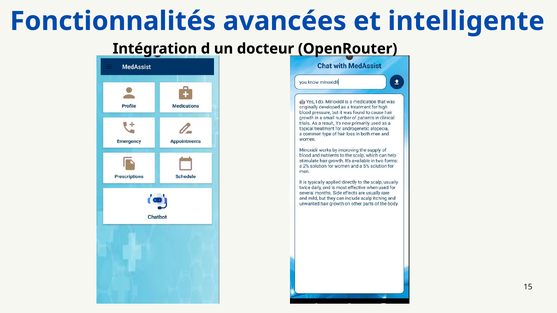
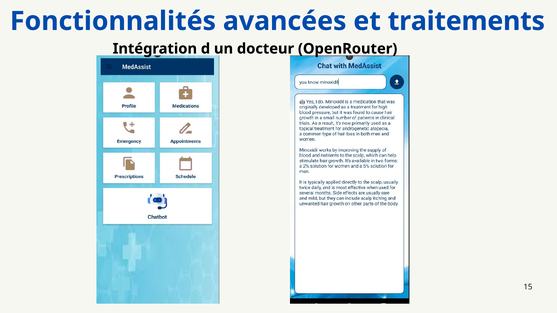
intelligente: intelligente -> traitements
